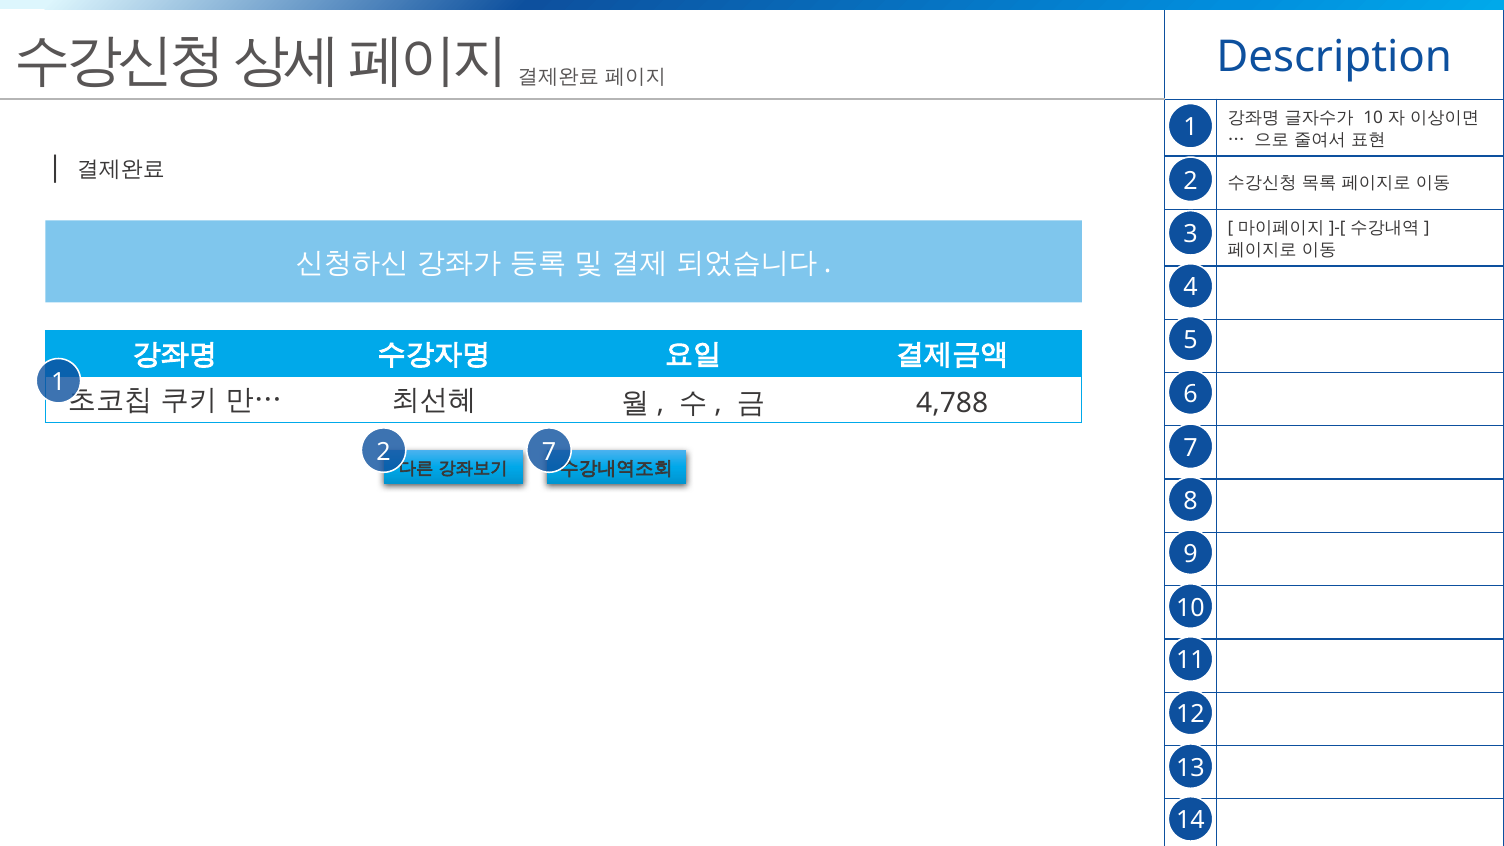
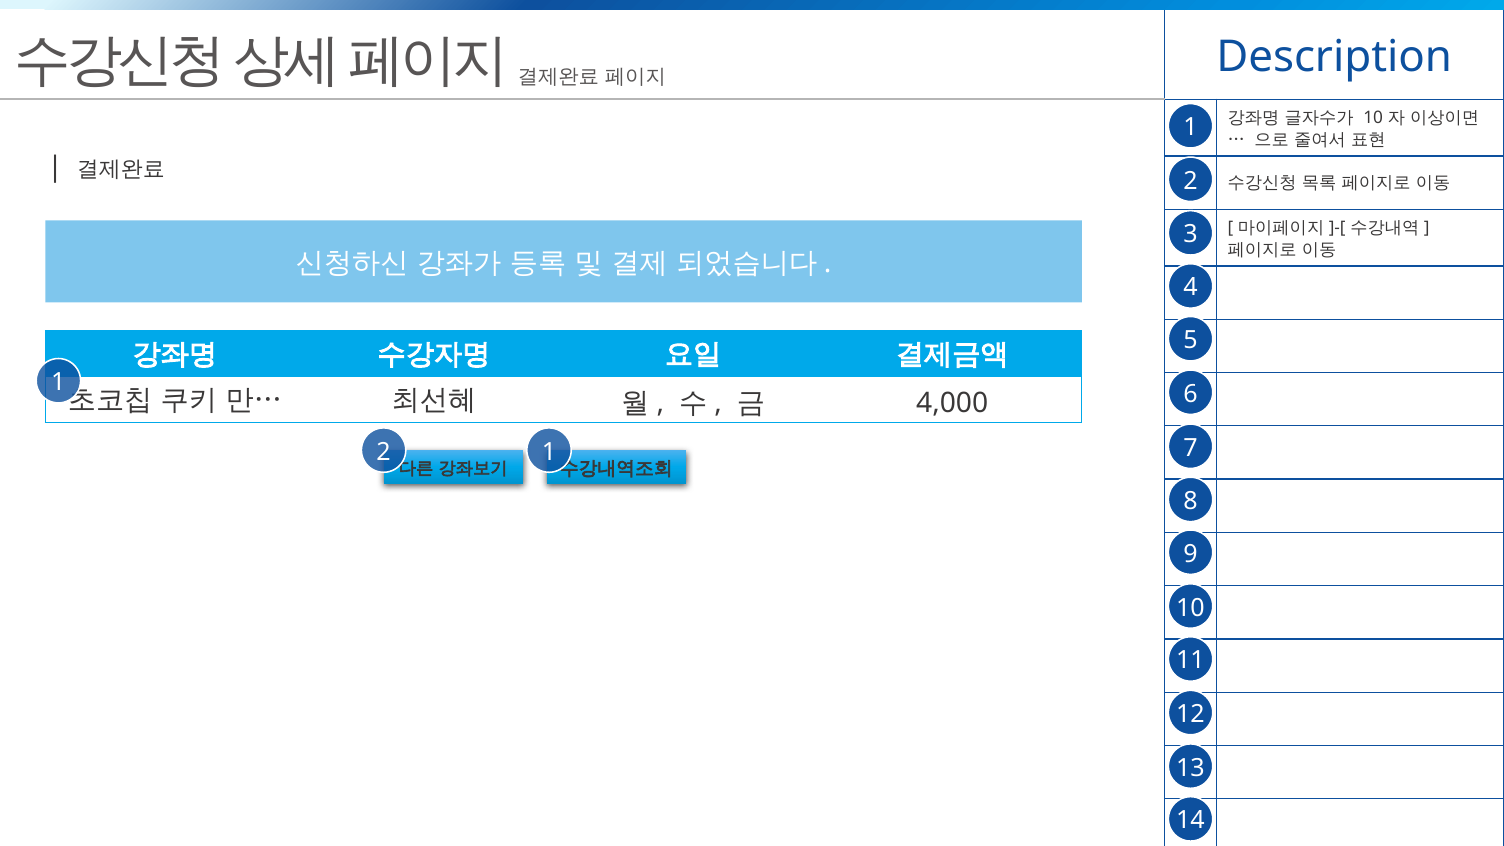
4,788: 4,788 -> 4,000
2 7: 7 -> 1
